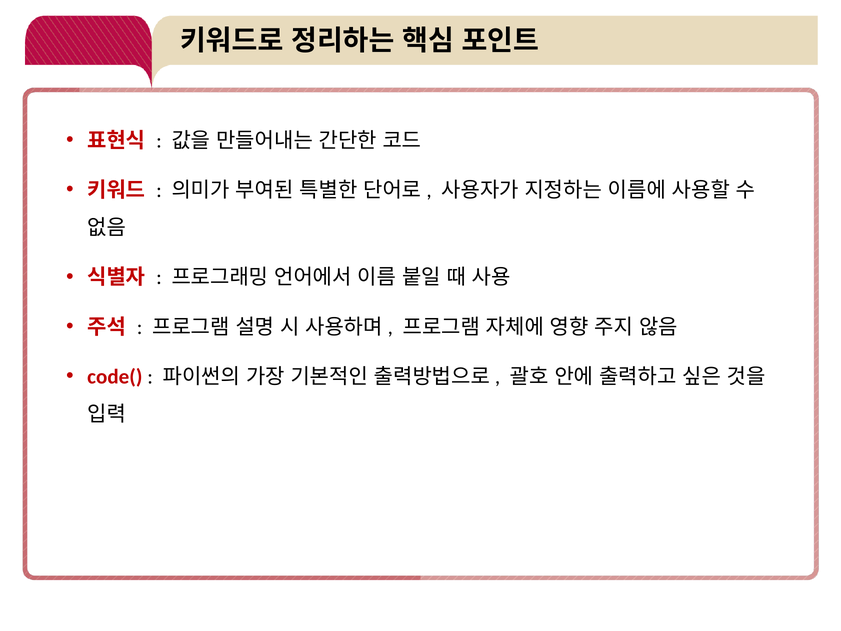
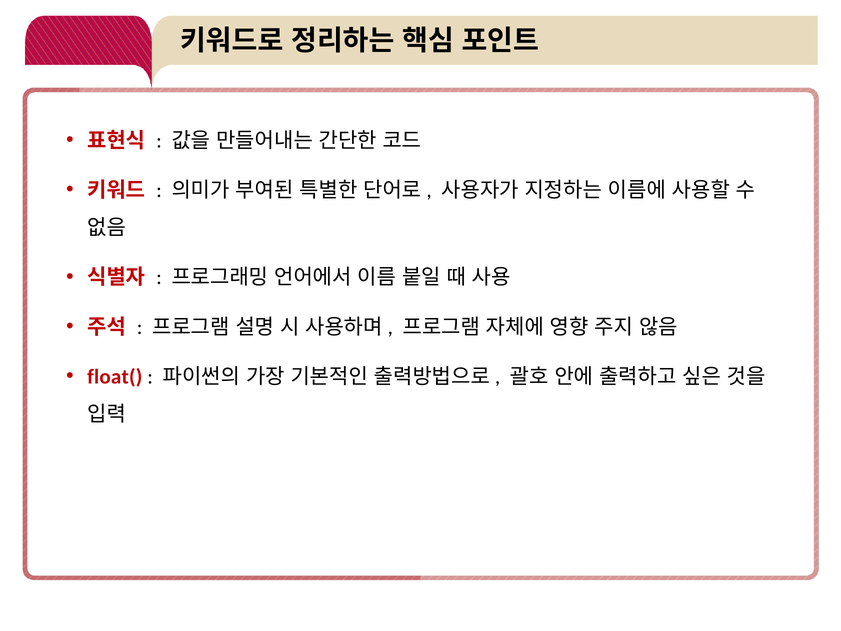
code(: code( -> float(
